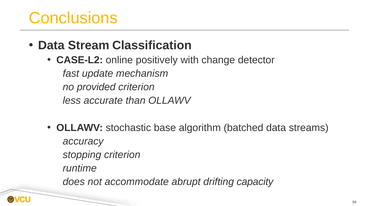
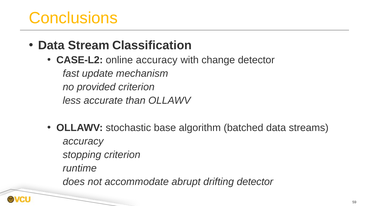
online positively: positively -> accuracy
drifting capacity: capacity -> detector
